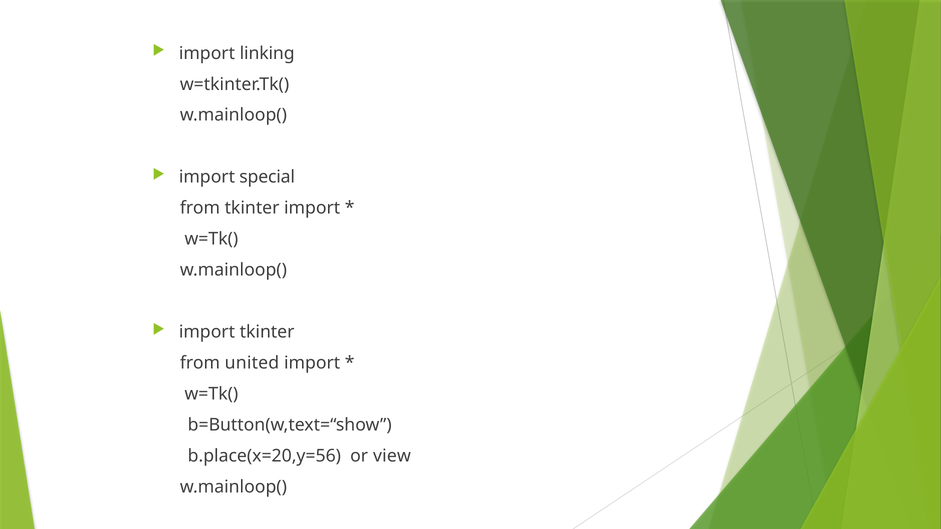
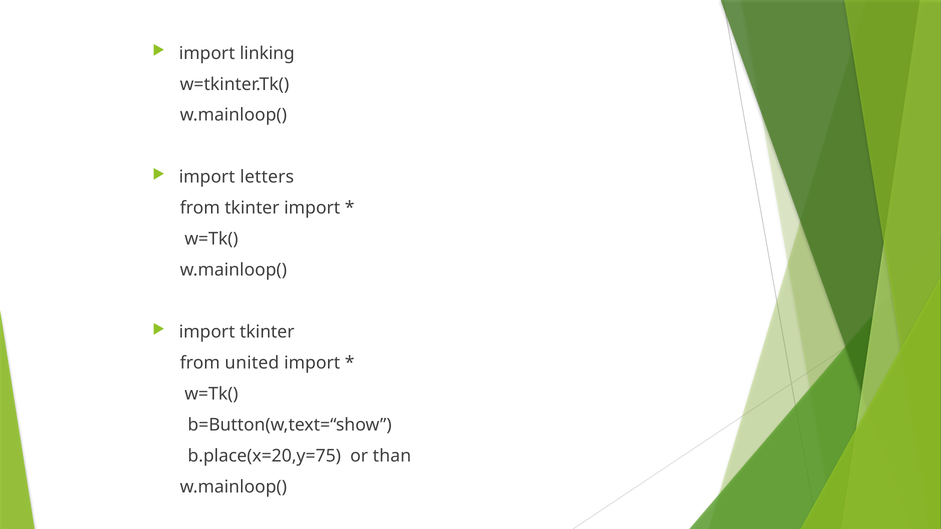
special: special -> letters
b.place(x=20,y=56: b.place(x=20,y=56 -> b.place(x=20,y=75
view: view -> than
